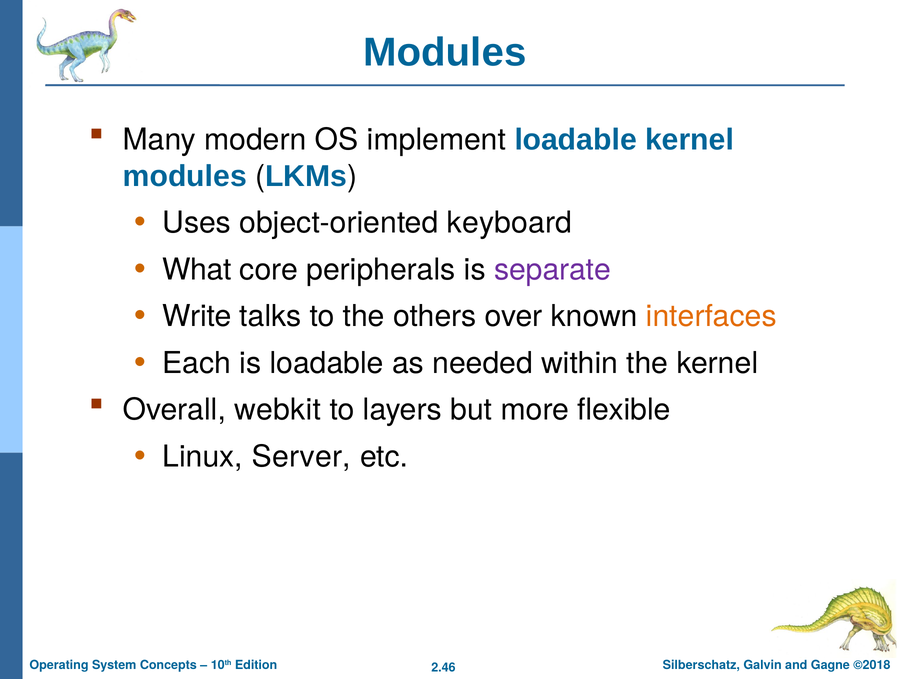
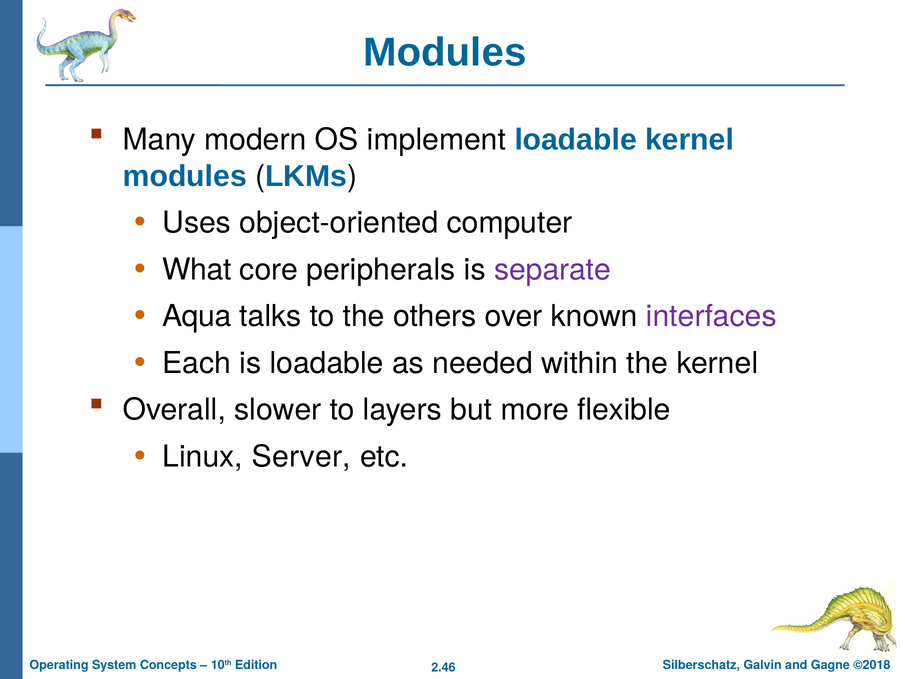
keyboard: keyboard -> computer
Write: Write -> Aqua
interfaces colour: orange -> purple
webkit: webkit -> slower
